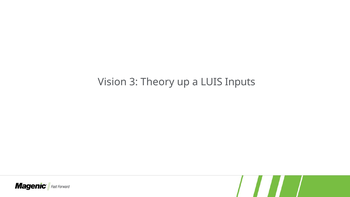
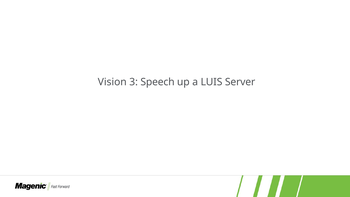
Theory: Theory -> Speech
Inputs: Inputs -> Server
